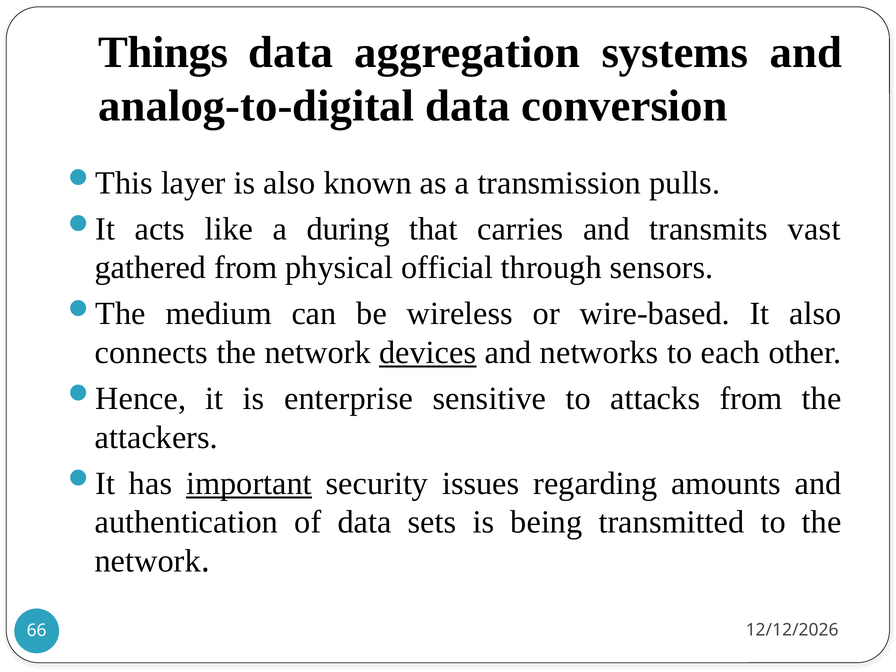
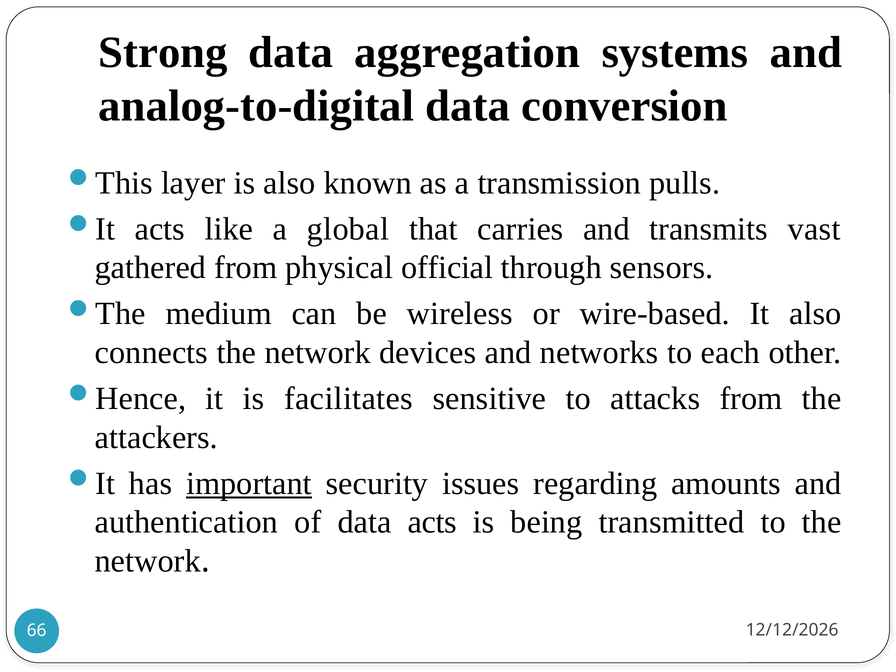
Things: Things -> Strong
during: during -> global
devices underline: present -> none
enterprise: enterprise -> facilitates
data sets: sets -> acts
